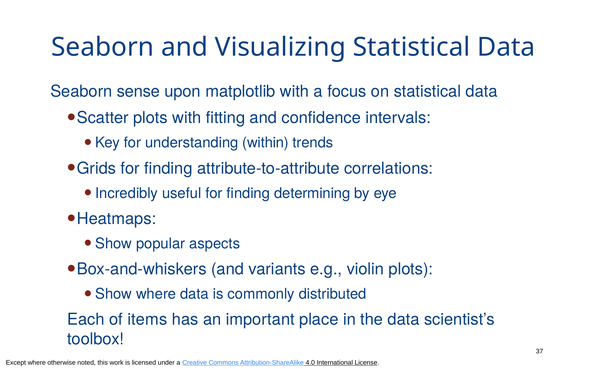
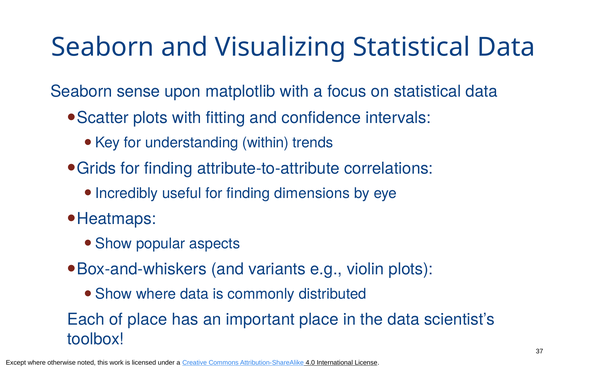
determining: determining -> dimensions
of items: items -> place
